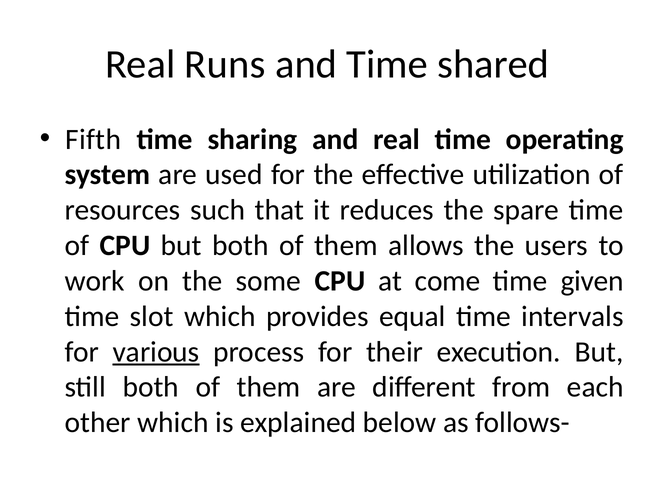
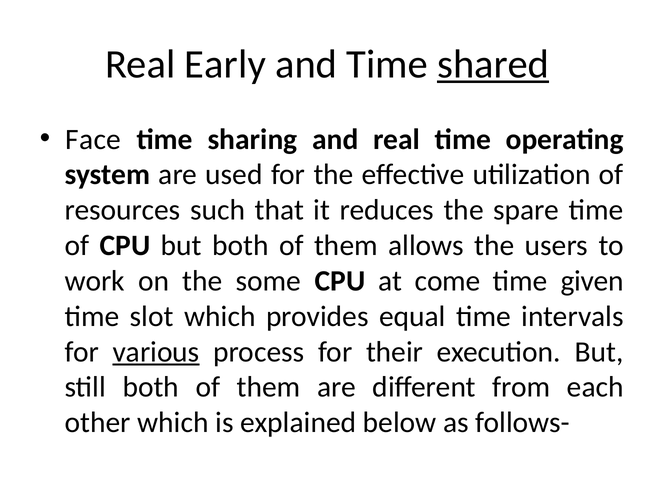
Runs: Runs -> Early
shared underline: none -> present
Fifth: Fifth -> Face
